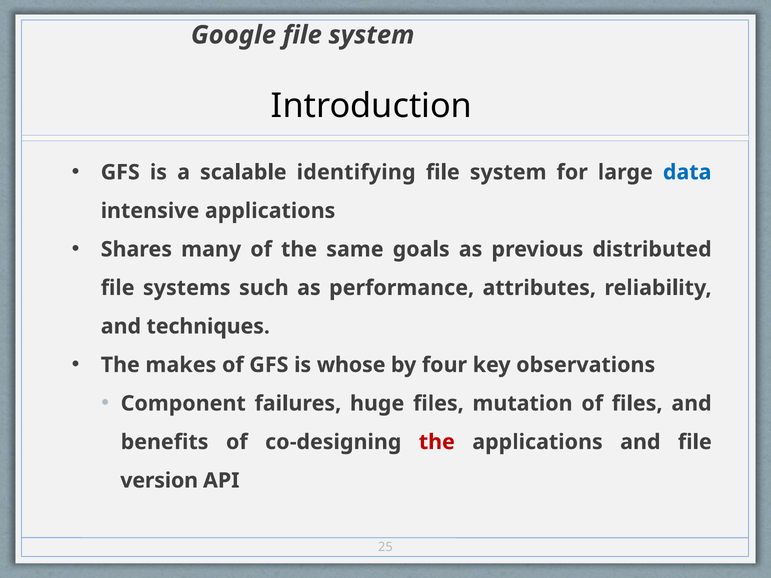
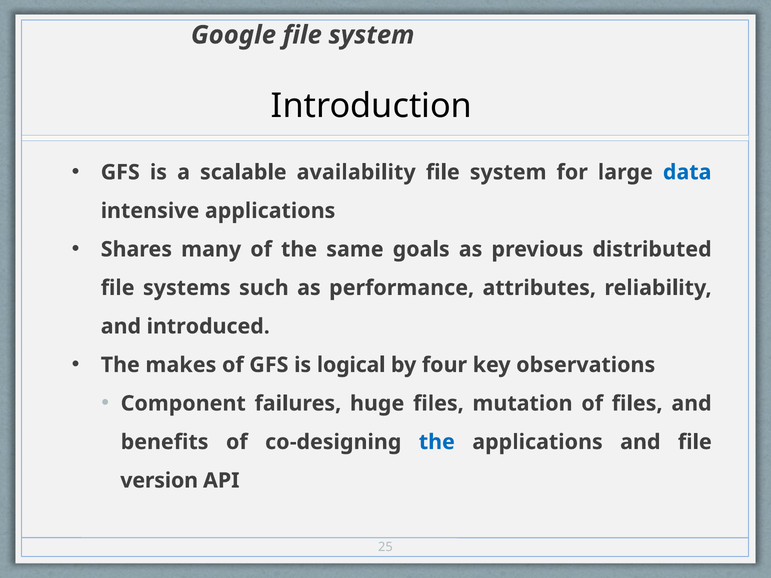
identifying: identifying -> availability
techniques: techniques -> introduced
whose: whose -> logical
the at (437, 442) colour: red -> blue
